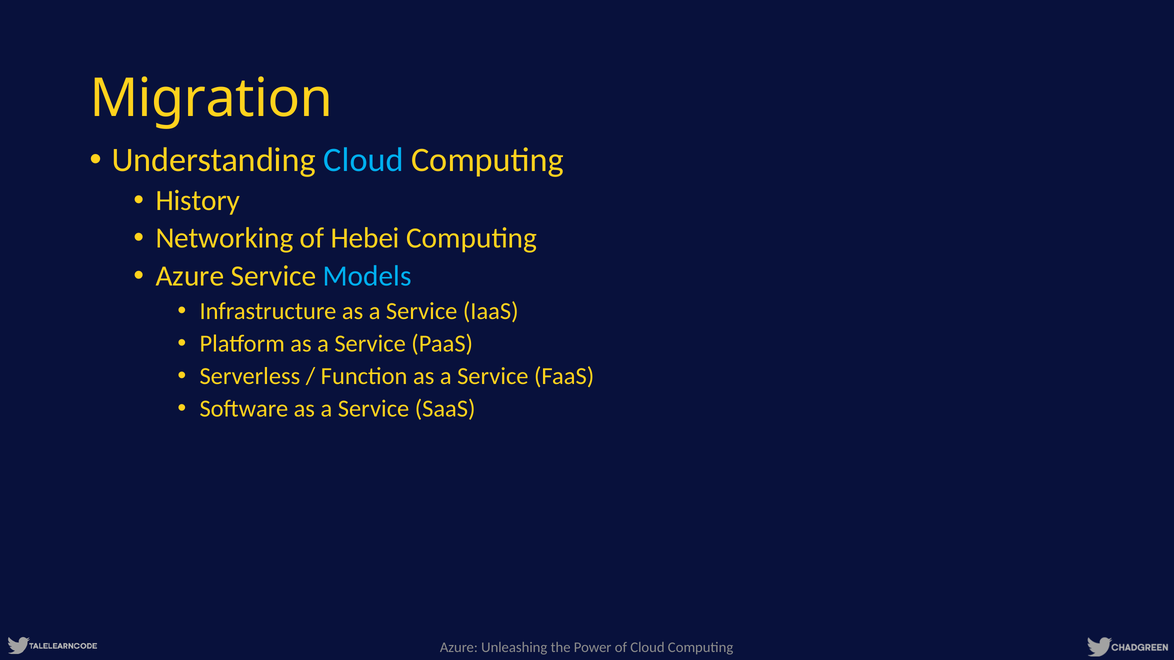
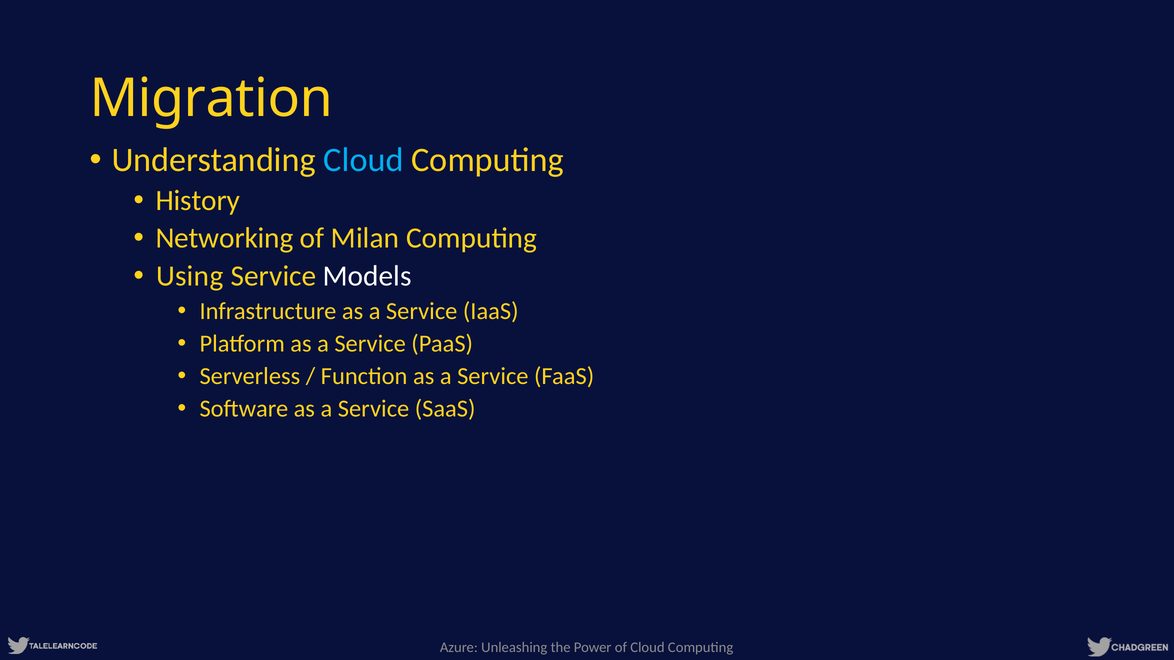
Hebei: Hebei -> Milan
Azure at (190, 276): Azure -> Using
Models colour: light blue -> white
